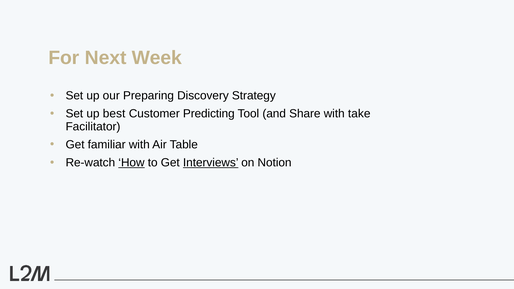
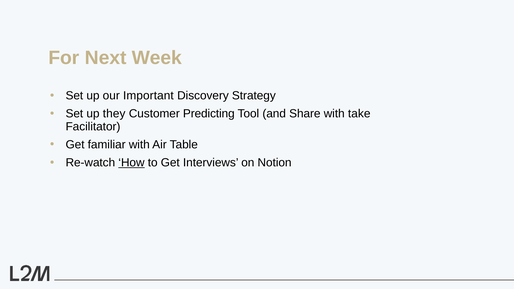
Preparing: Preparing -> Important
best: best -> they
Interviews underline: present -> none
